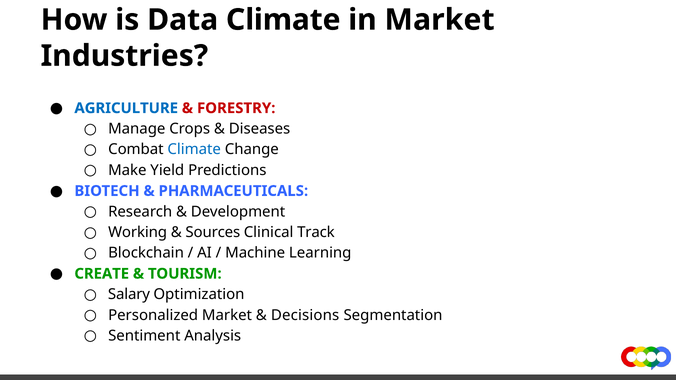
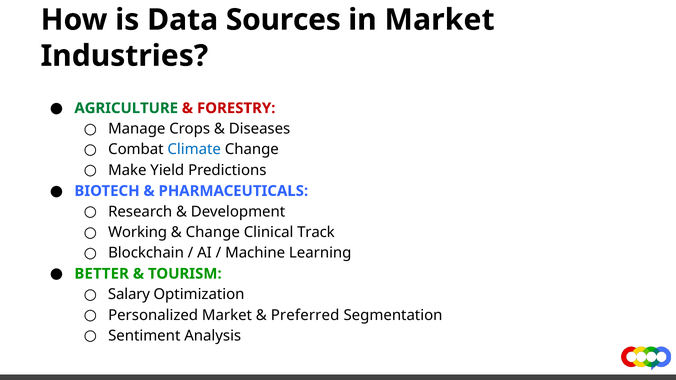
Data Climate: Climate -> Sources
AGRICULTURE colour: blue -> green
Sources at (213, 232): Sources -> Change
CREATE: CREATE -> BETTER
Decisions: Decisions -> Preferred
